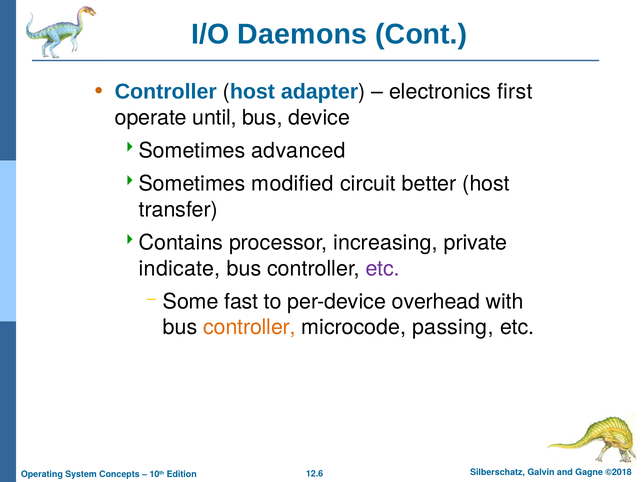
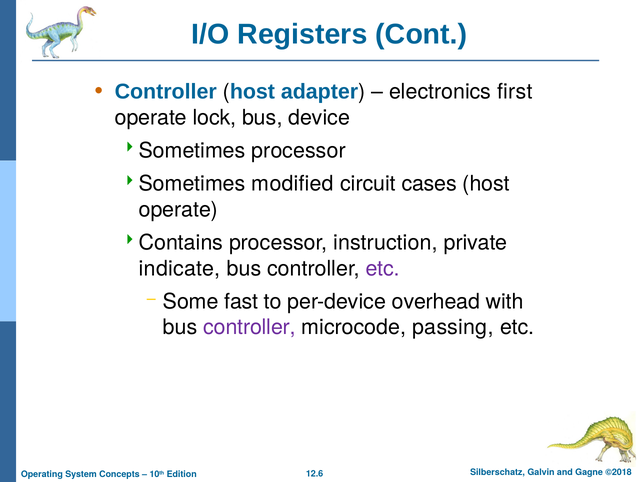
Daemons: Daemons -> Registers
until: until -> lock
advanced at (299, 151): advanced -> processor
better: better -> cases
transfer at (178, 209): transfer -> operate
increasing: increasing -> instruction
controller at (249, 327) colour: orange -> purple
